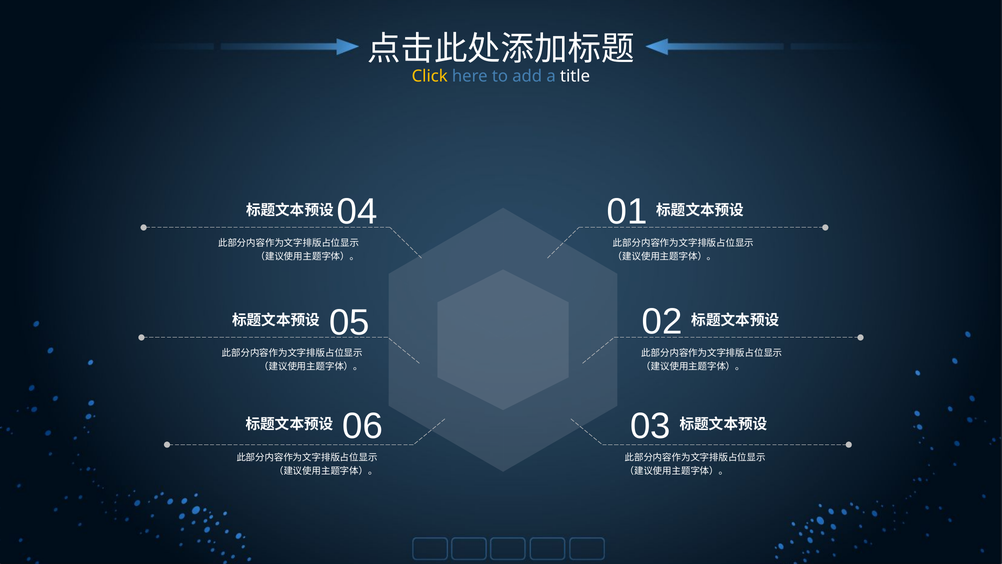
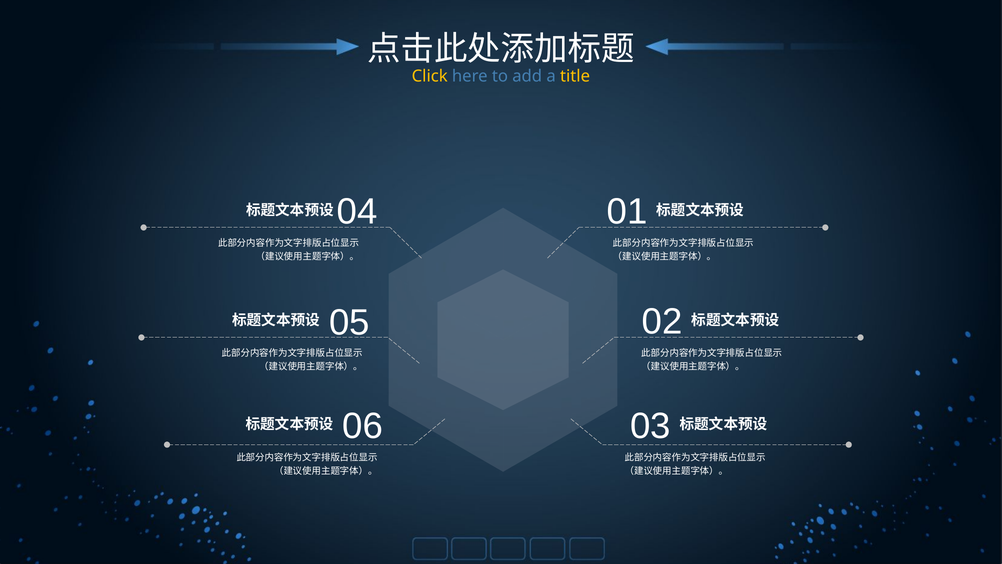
title colour: white -> yellow
